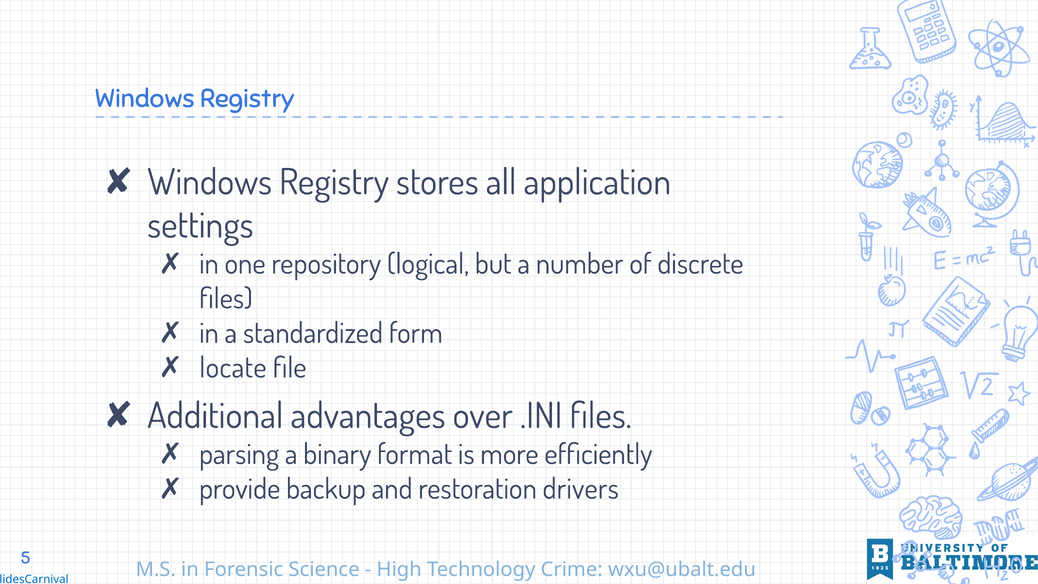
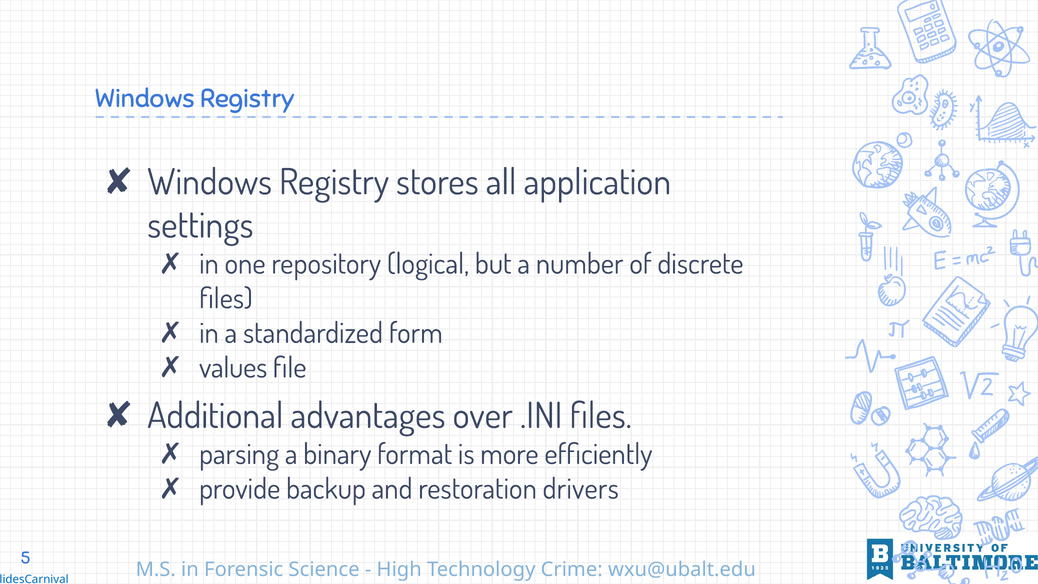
locate: locate -> values
